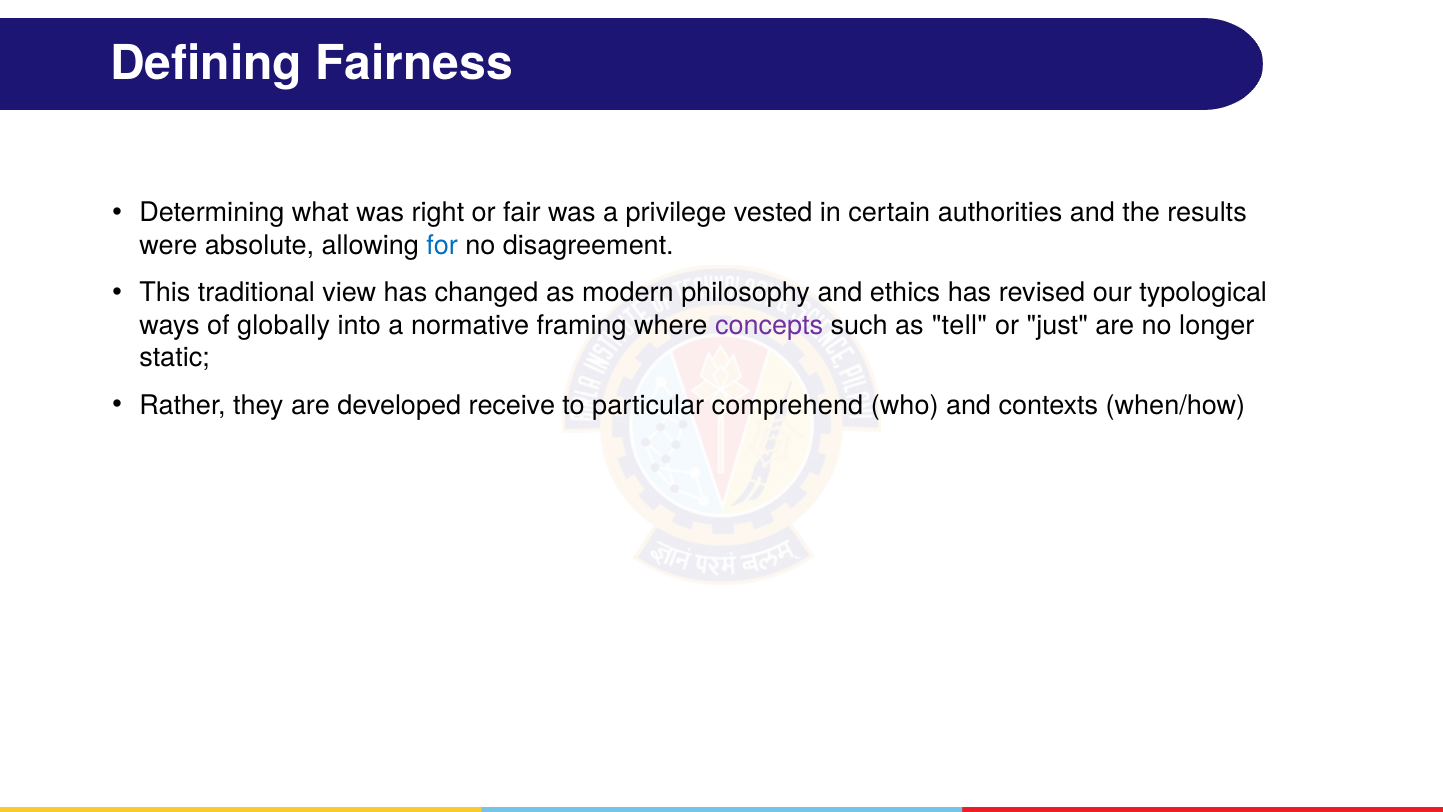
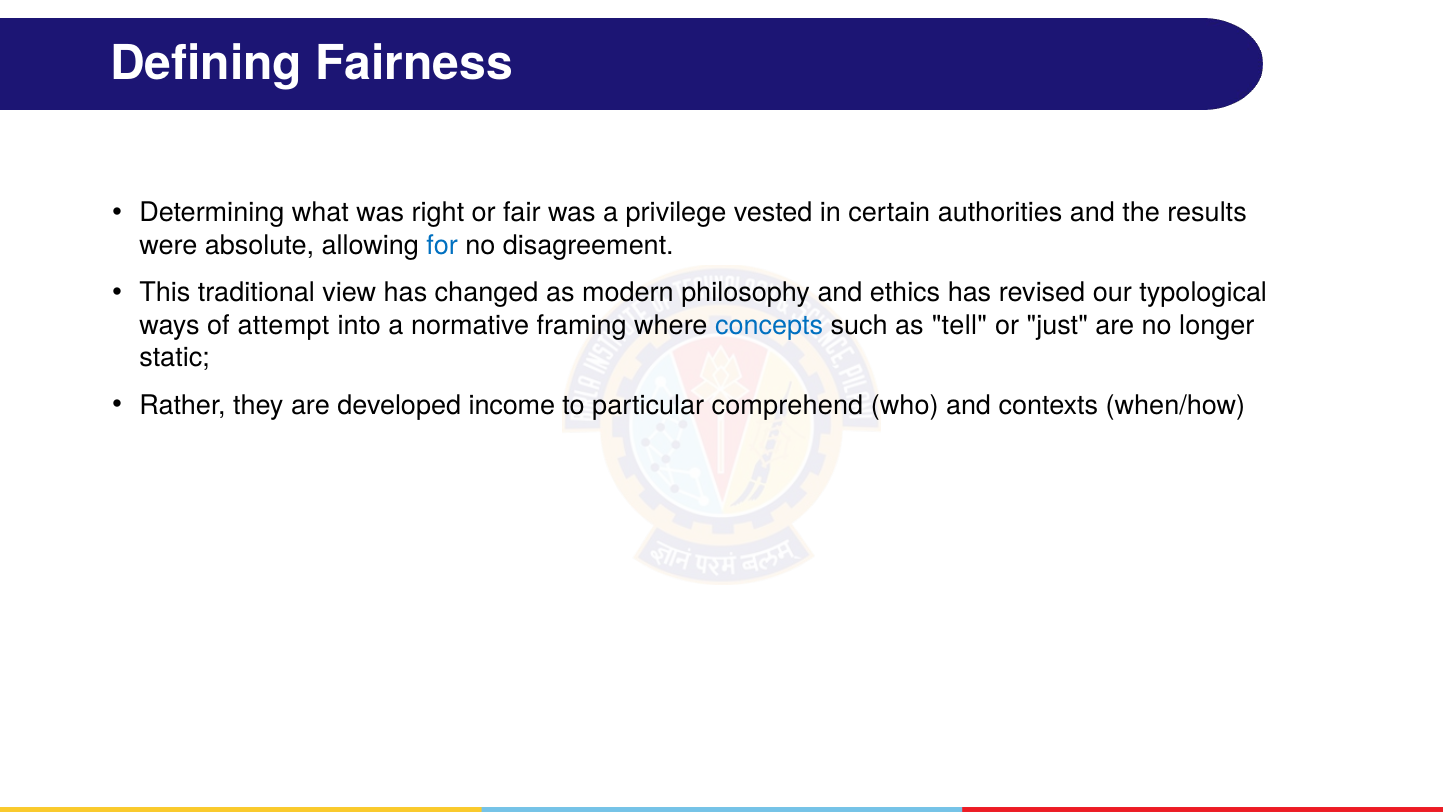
globally: globally -> attempt
concepts colour: purple -> blue
receive: receive -> income
